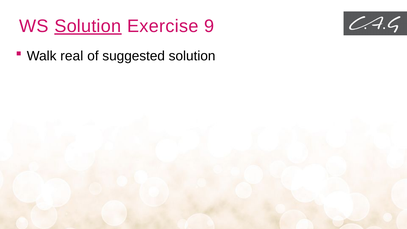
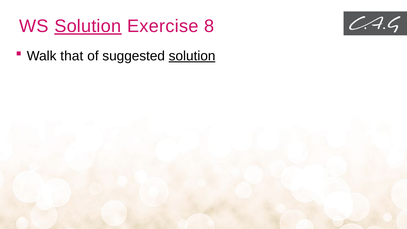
9: 9 -> 8
real: real -> that
solution at (192, 56) underline: none -> present
